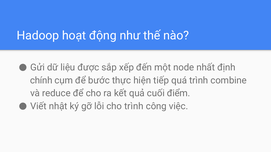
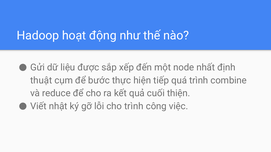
chính: chính -> thuật
điểm: điểm -> thiện
